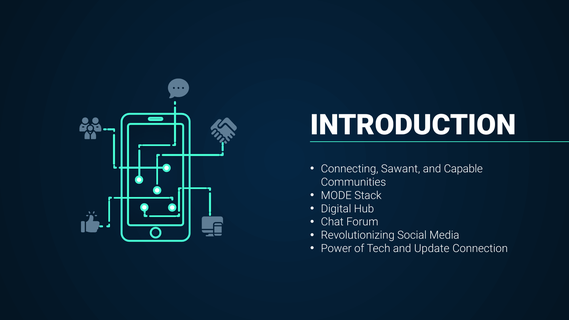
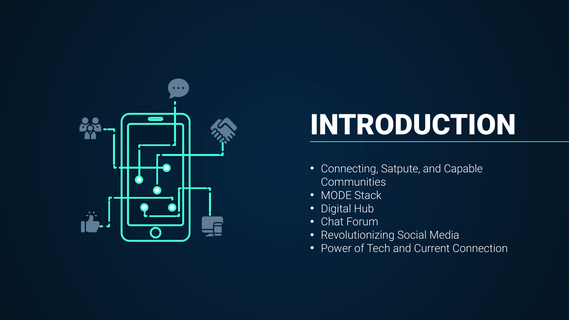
Sawant: Sawant -> Satpute
Update: Update -> Current
